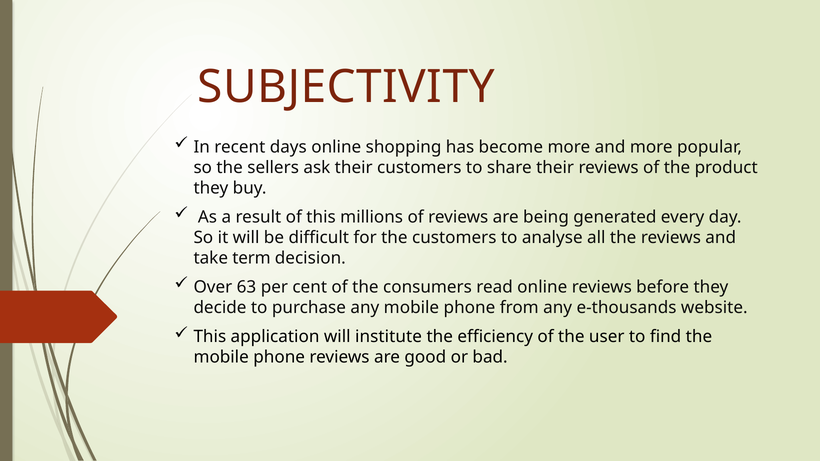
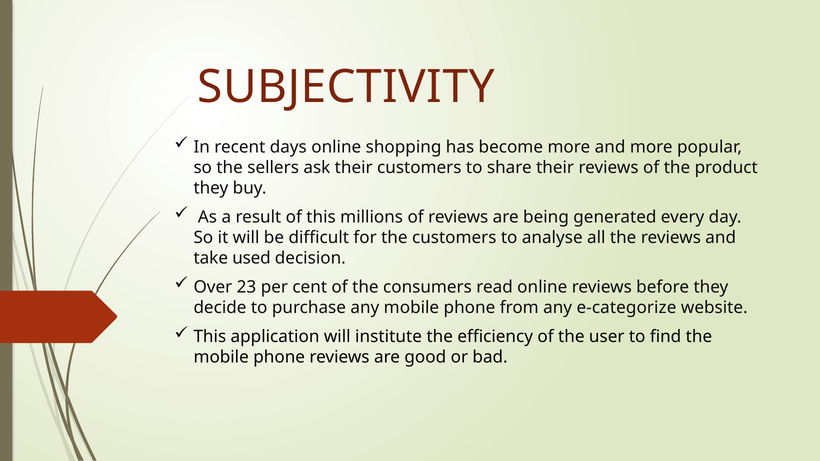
term: term -> used
63: 63 -> 23
e-thousands: e-thousands -> e-categorize
